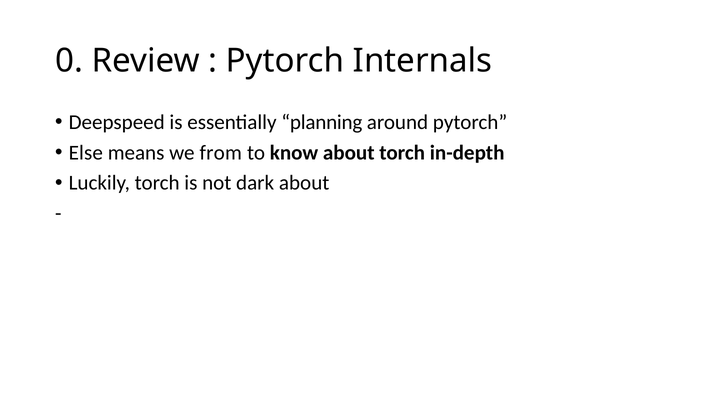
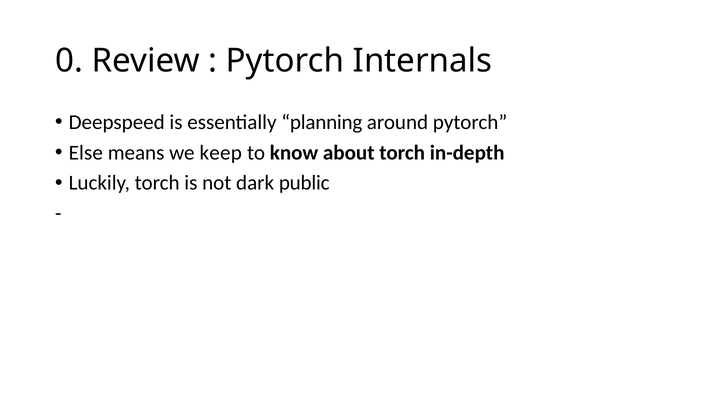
from: from -> keep
dark about: about -> public
